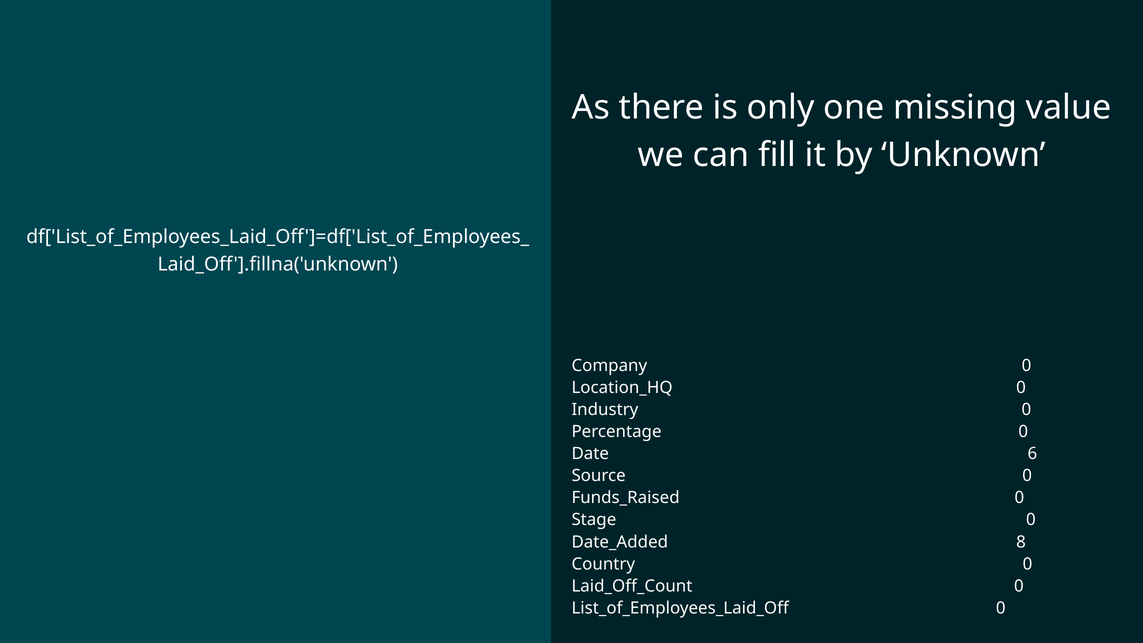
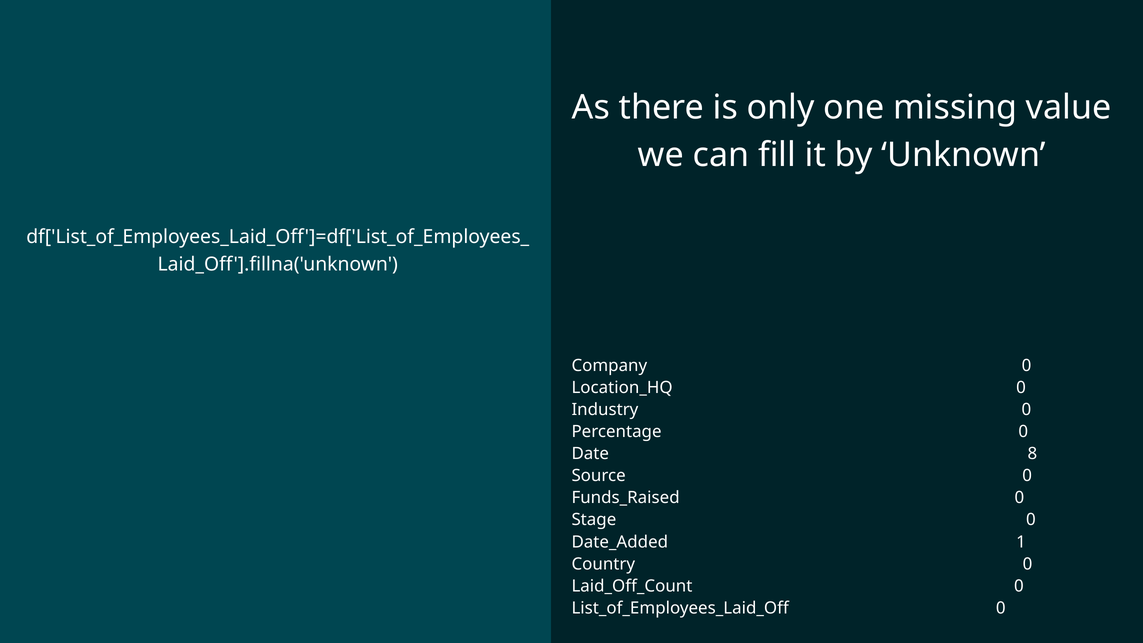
6: 6 -> 8
8: 8 -> 1
